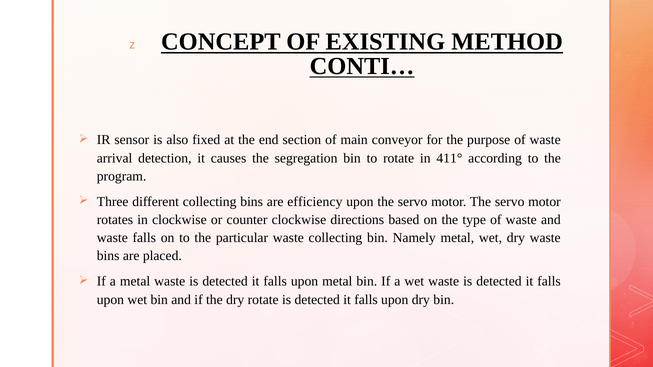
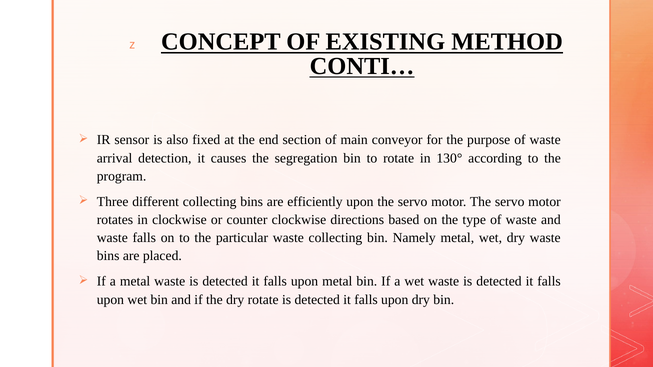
411°: 411° -> 130°
efficiency: efficiency -> efficiently
